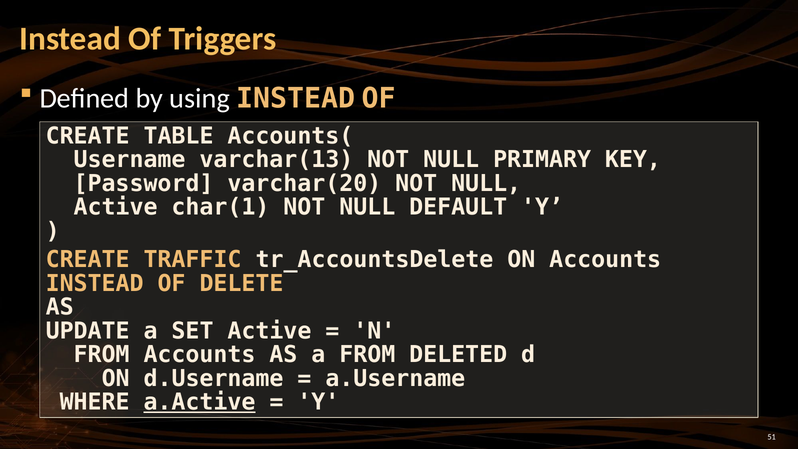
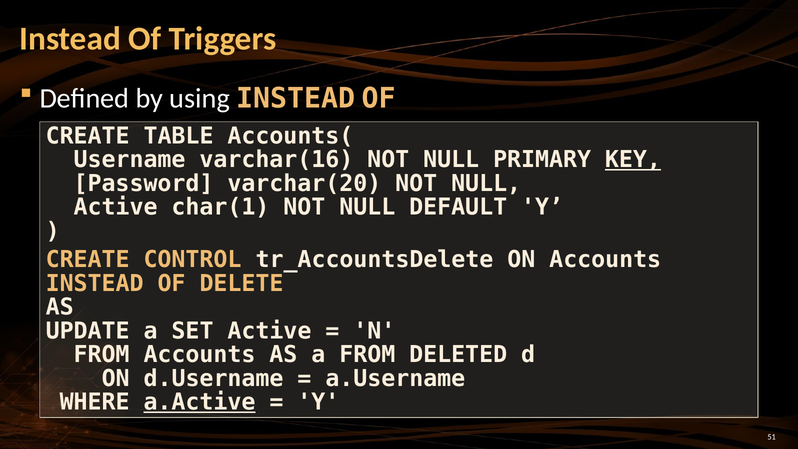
varchar(13: varchar(13 -> varchar(16
KEY underline: none -> present
TRAFFIC: TRAFFIC -> CONTROL
